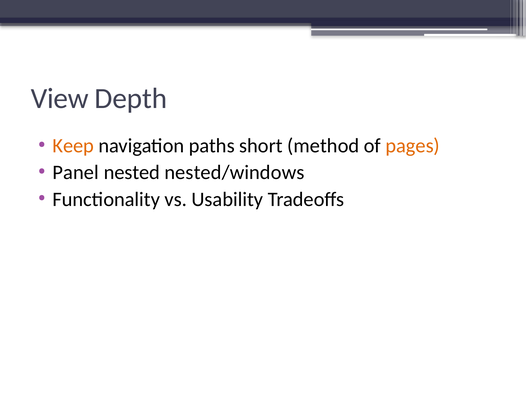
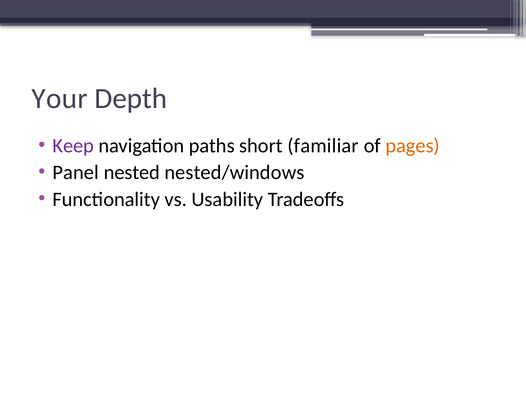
View: View -> Your
Keep colour: orange -> purple
method: method -> familiar
